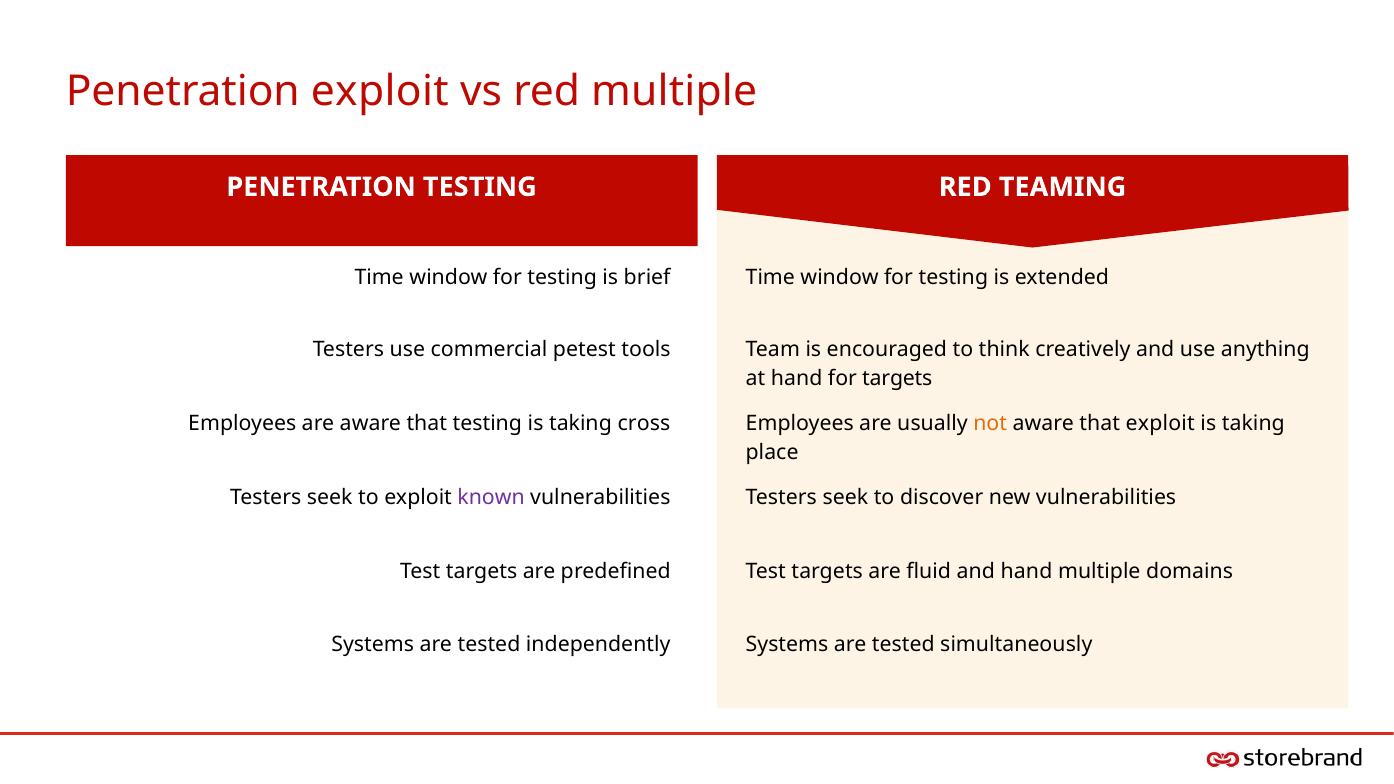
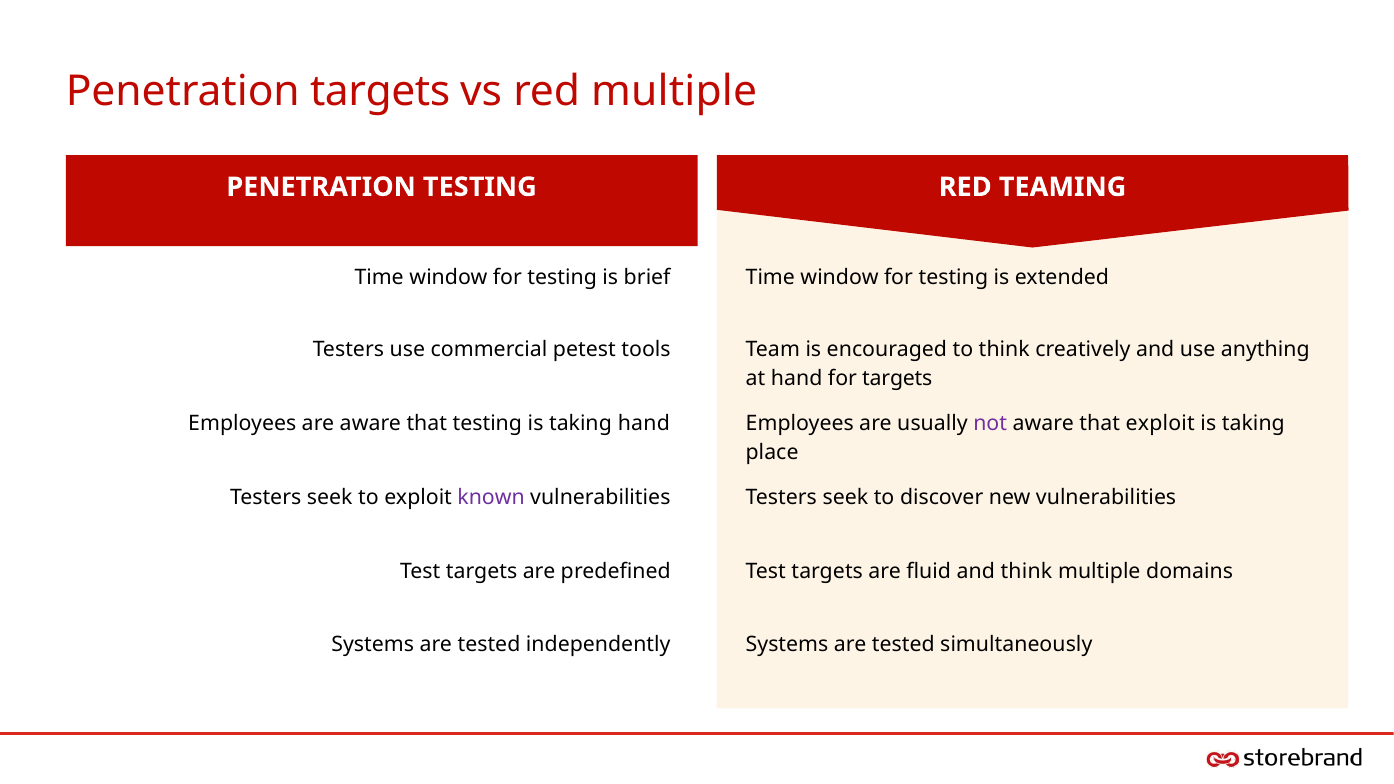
Penetration exploit: exploit -> targets
taking cross: cross -> hand
not colour: orange -> purple
and hand: hand -> think
